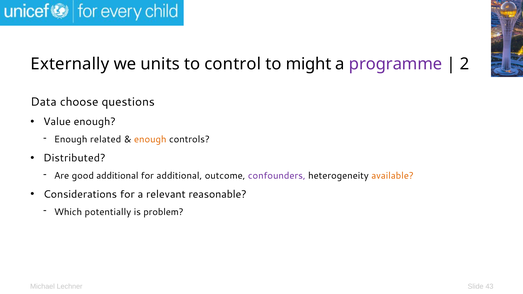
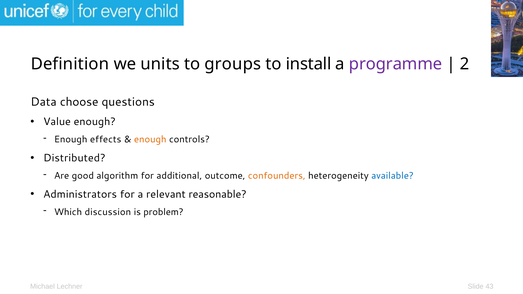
Externally: Externally -> Definition
control: control -> groups
might: might -> install
related: related -> effects
good additional: additional -> algorithm
confounders colour: purple -> orange
available colour: orange -> blue
Considerations: Considerations -> Administrators
potentially: potentially -> discussion
